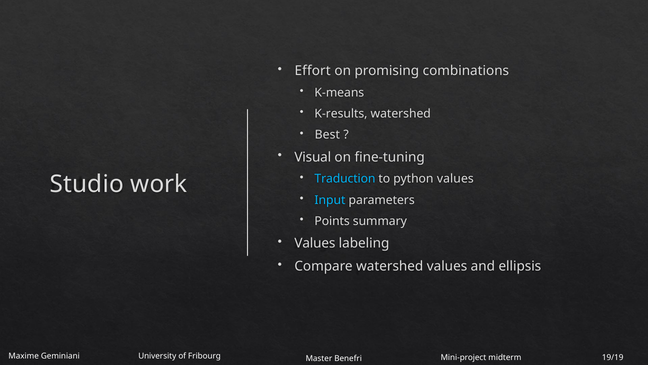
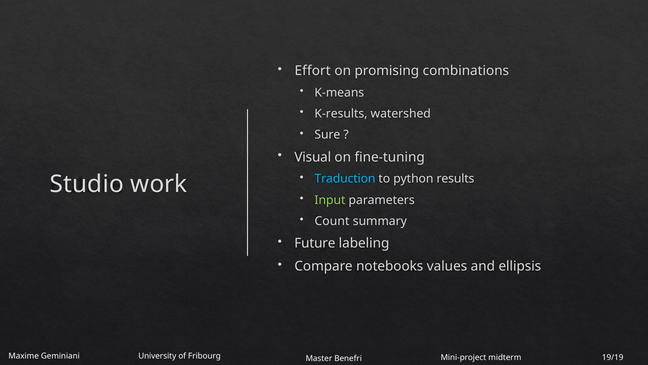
Best: Best -> Sure
python values: values -> results
Input colour: light blue -> light green
Points: Points -> Count
Values at (315, 243): Values -> Future
Compare watershed: watershed -> notebooks
